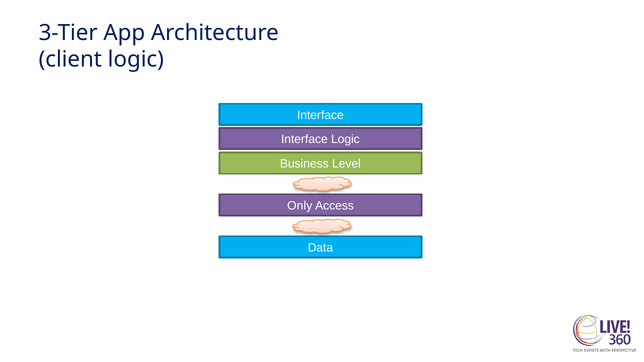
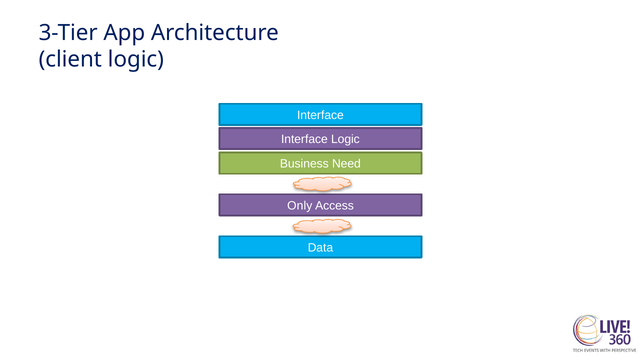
Level: Level -> Need
